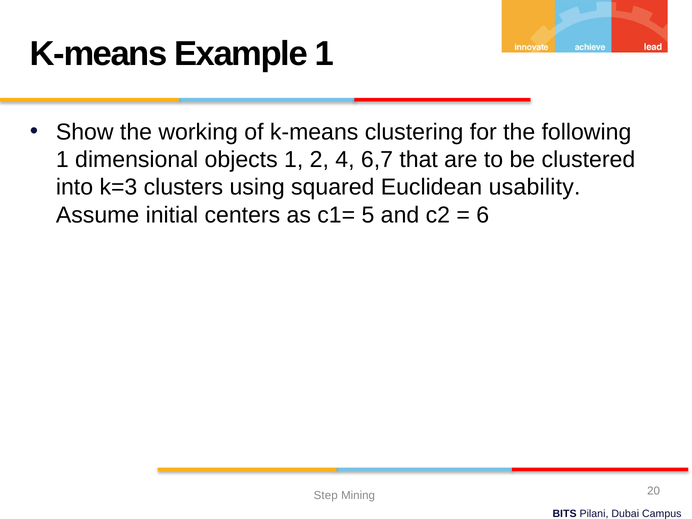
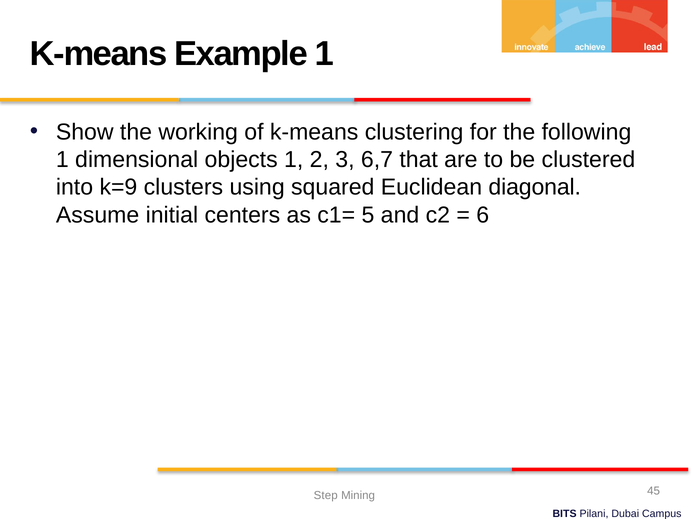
4: 4 -> 3
k=3: k=3 -> k=9
usability: usability -> diagonal
20: 20 -> 45
